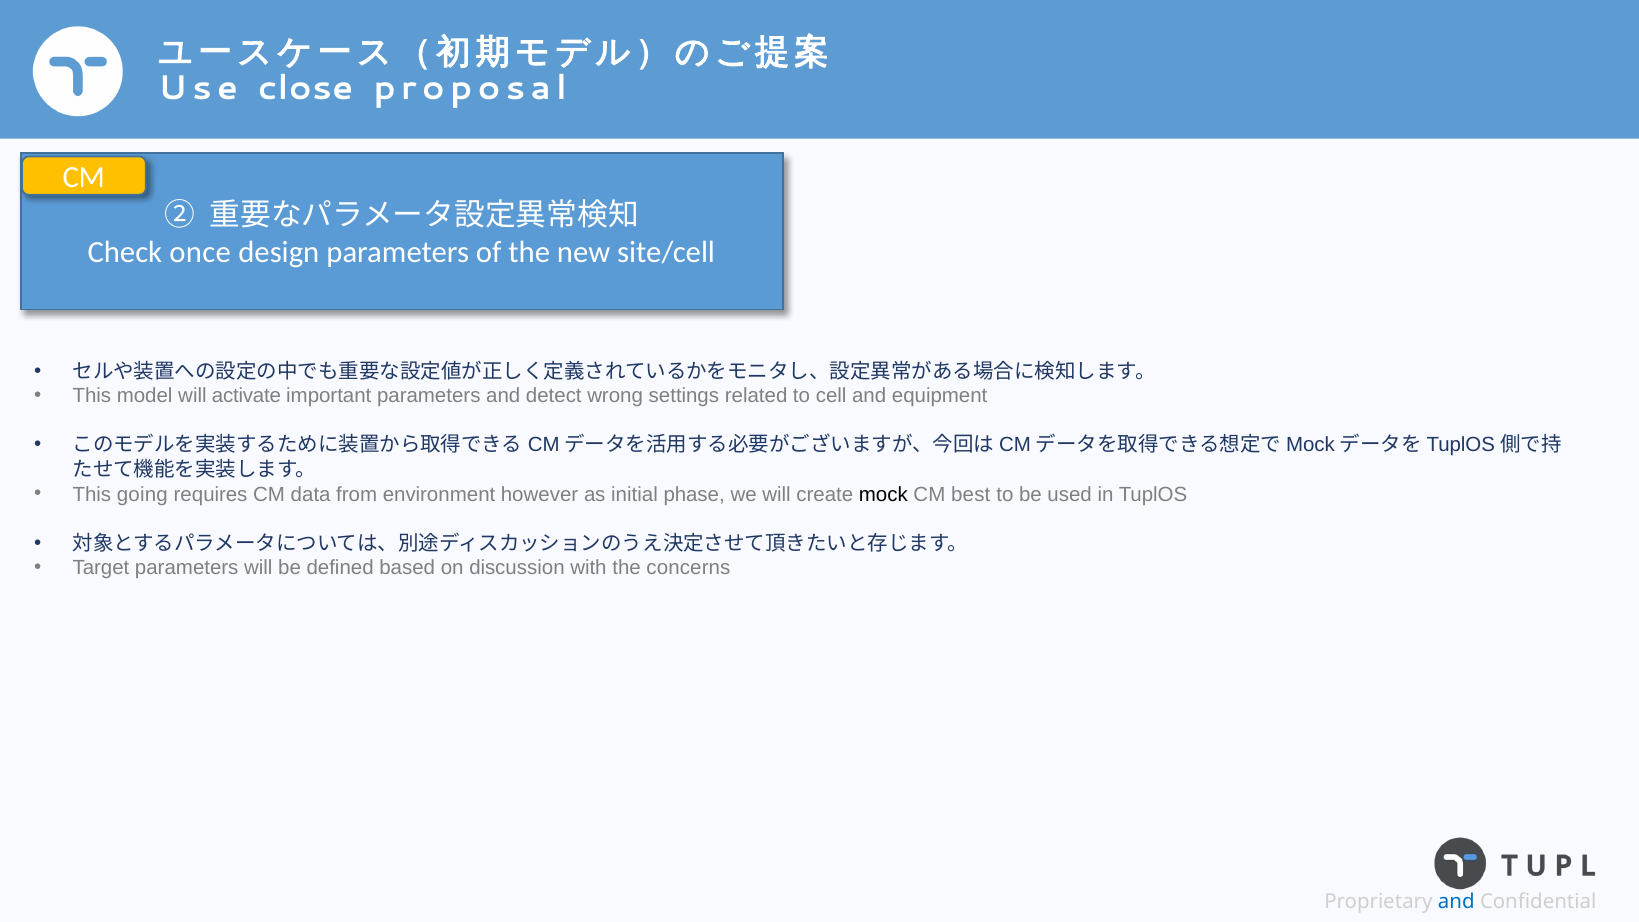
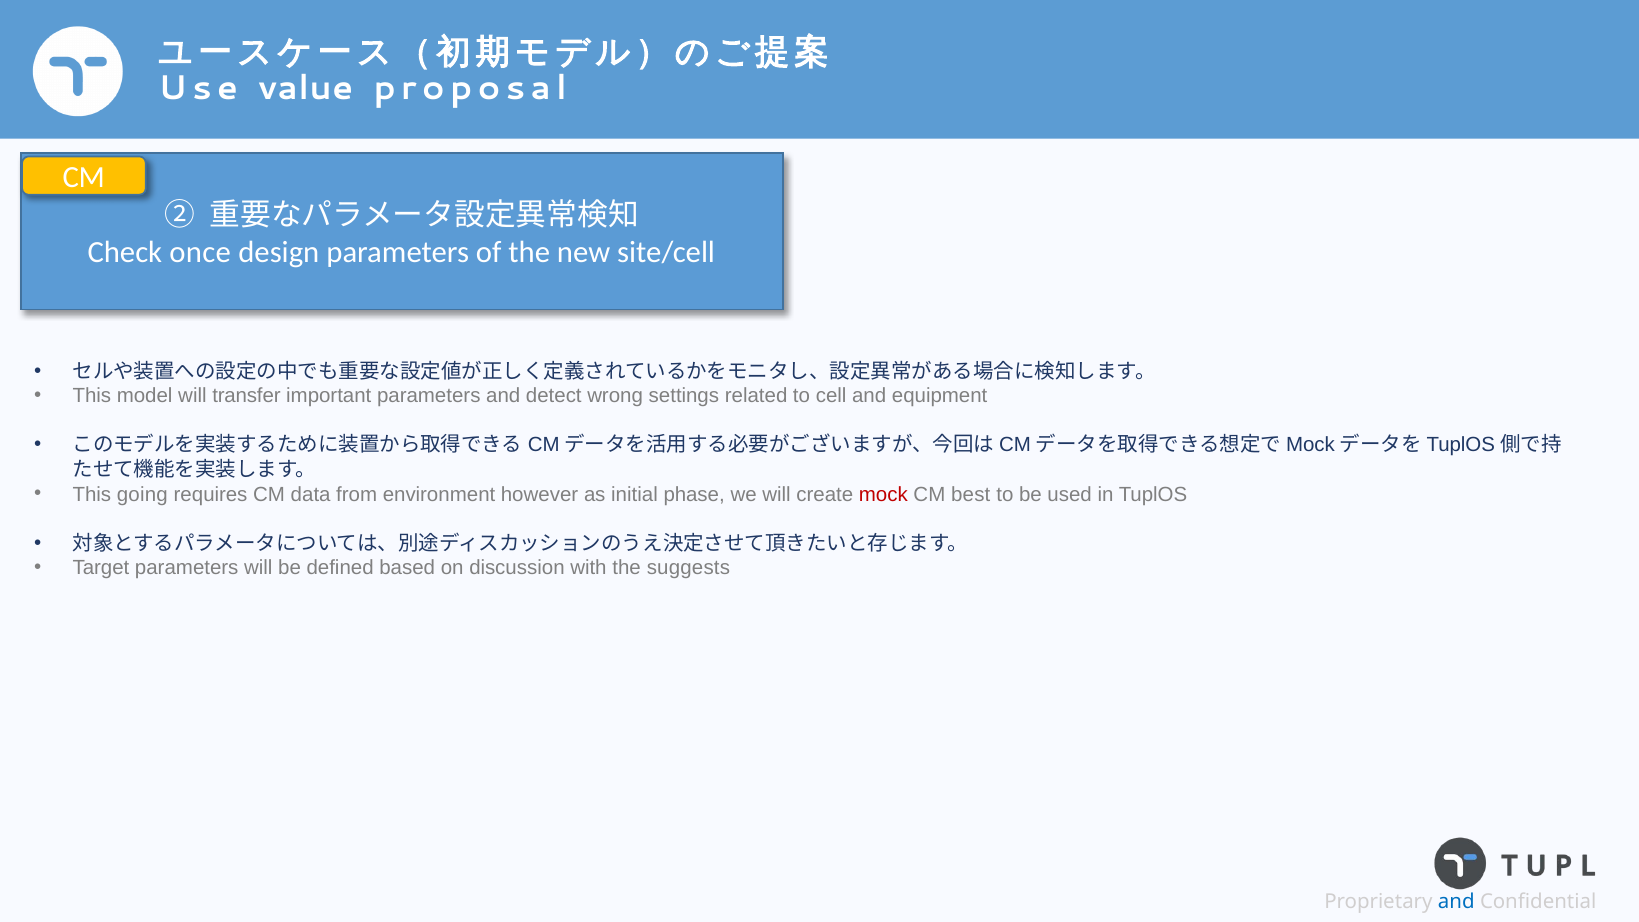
close: close -> value
activate: activate -> transfer
mock colour: black -> red
concerns: concerns -> suggests
